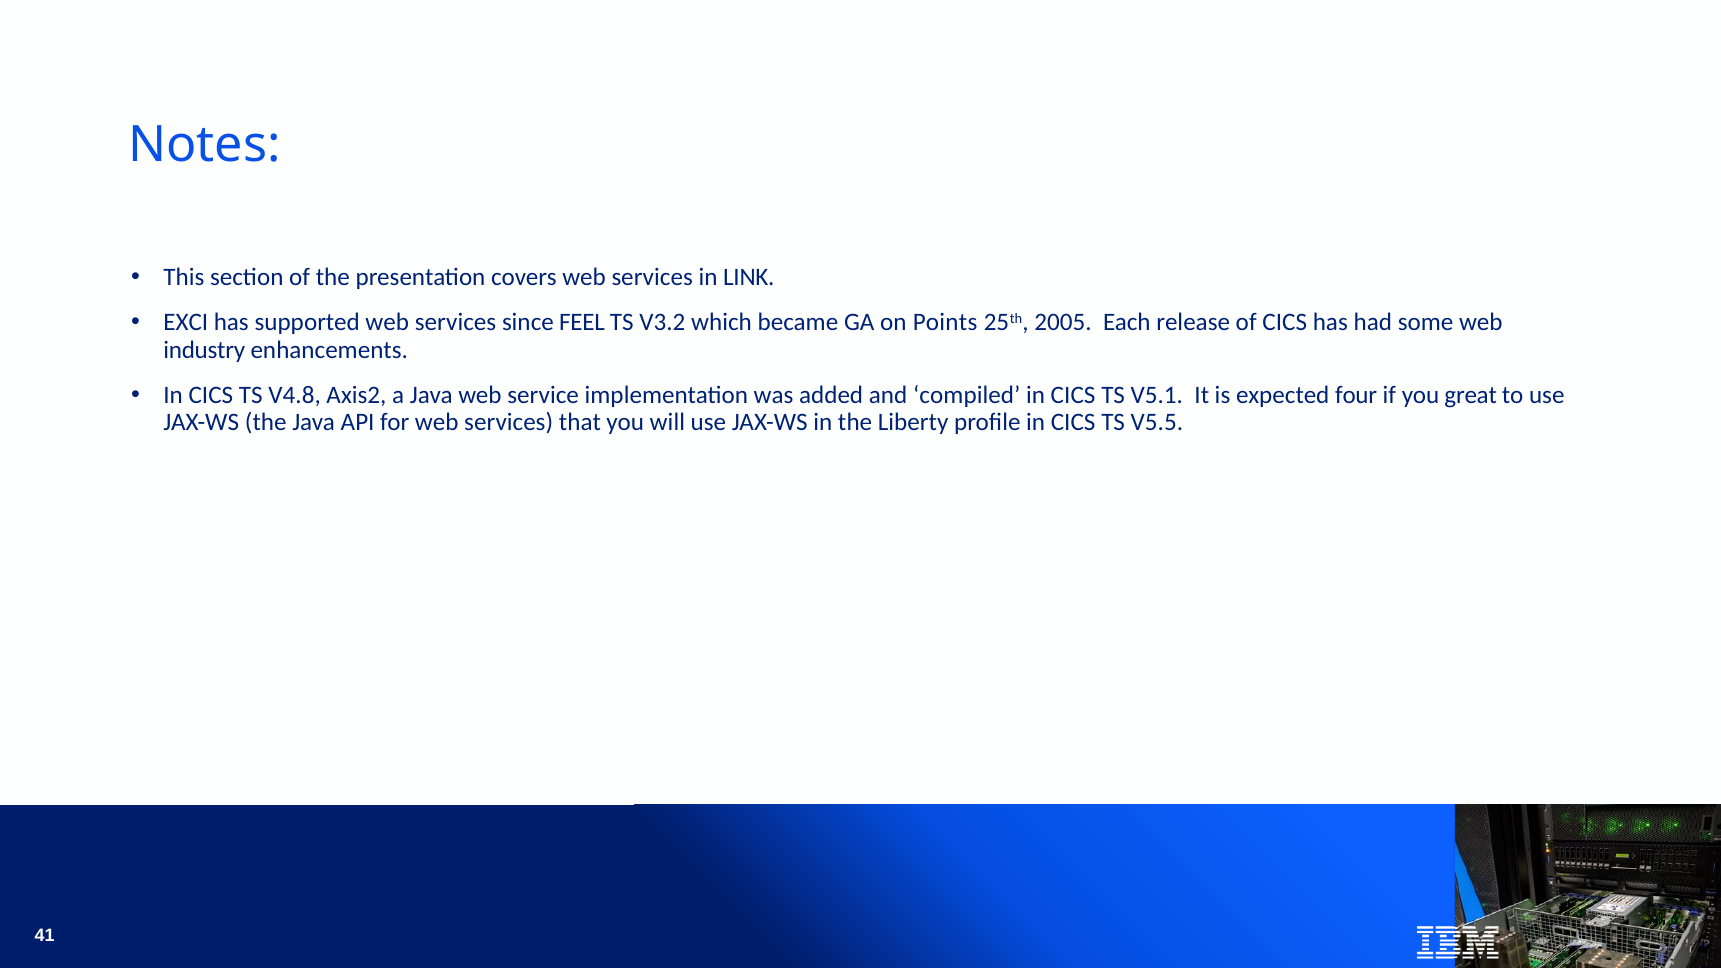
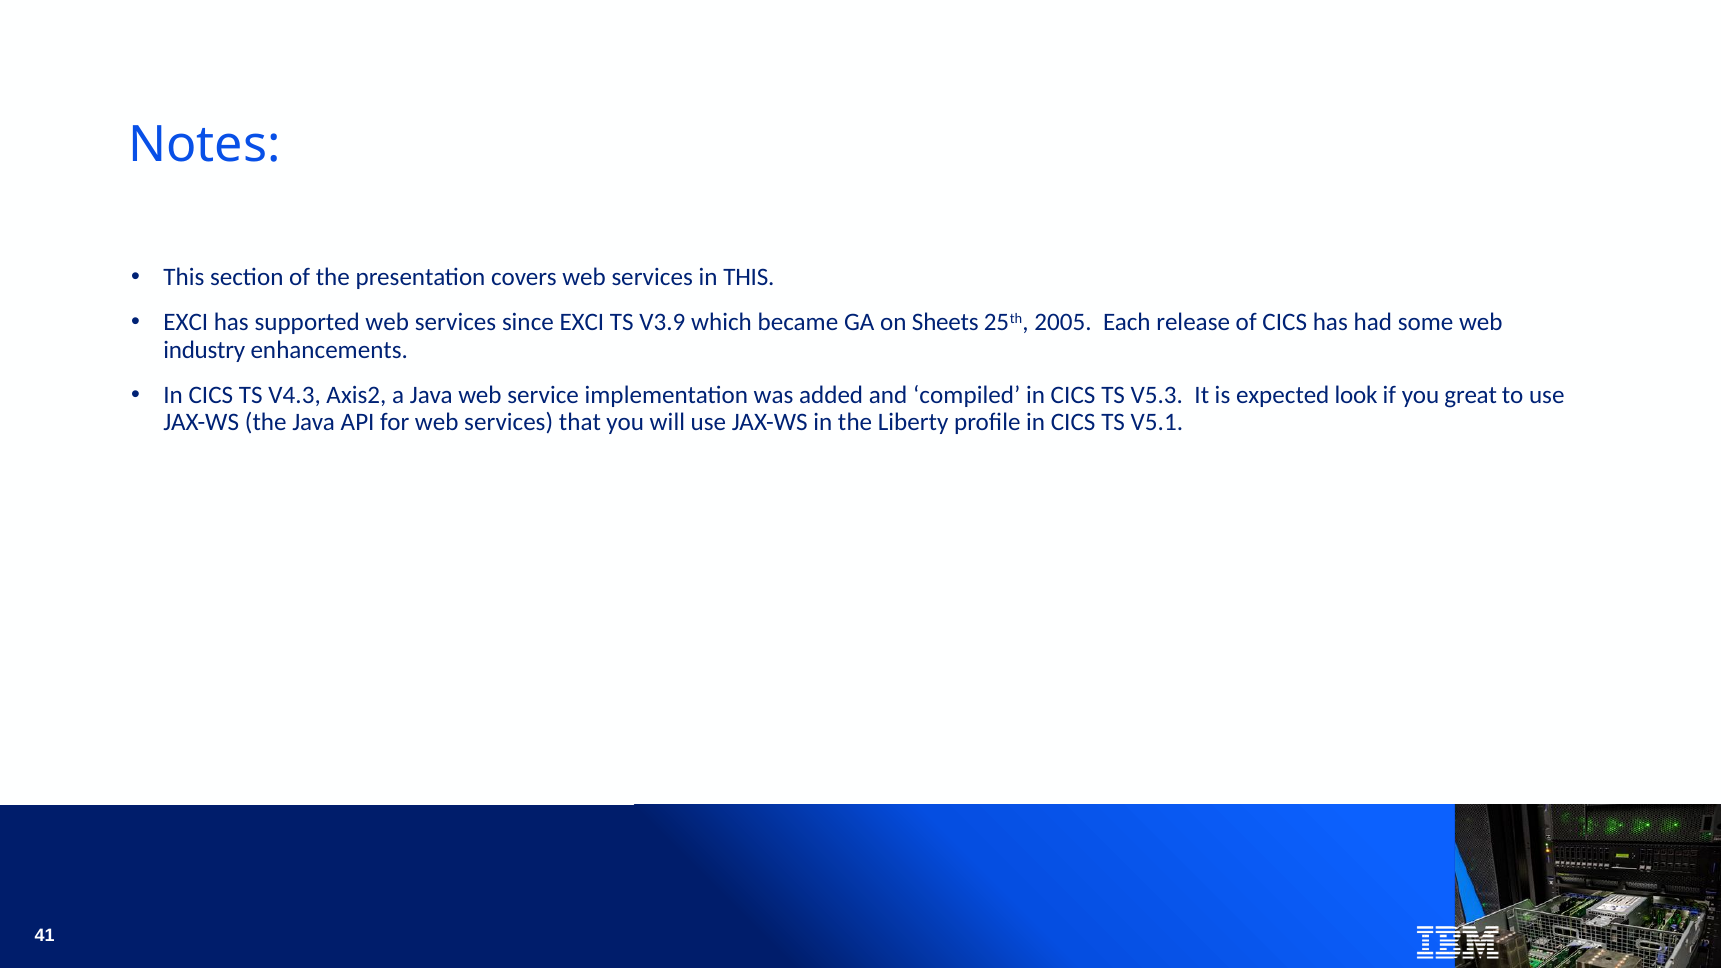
in LINK: LINK -> THIS
since FEEL: FEEL -> EXCI
V3.2: V3.2 -> V3.9
Points: Points -> Sheets
V4.8: V4.8 -> V4.3
V5.1: V5.1 -> V5.3
four: four -> look
V5.5: V5.5 -> V5.1
